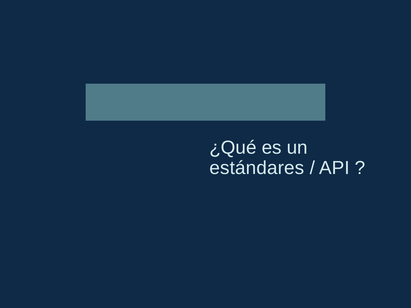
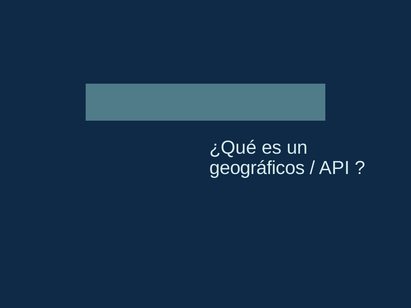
estándares: estándares -> geográficos
